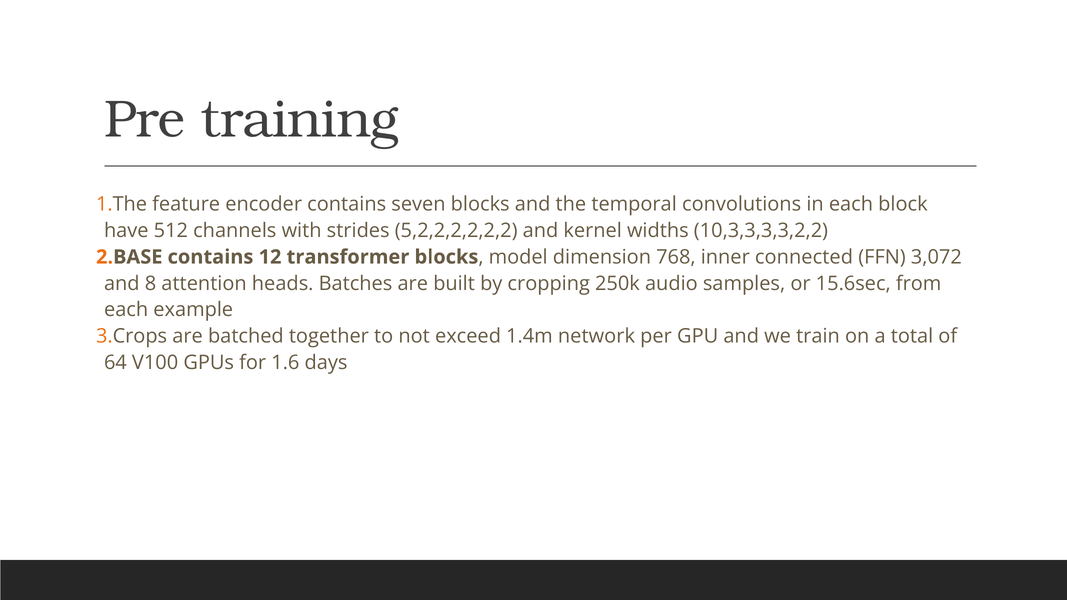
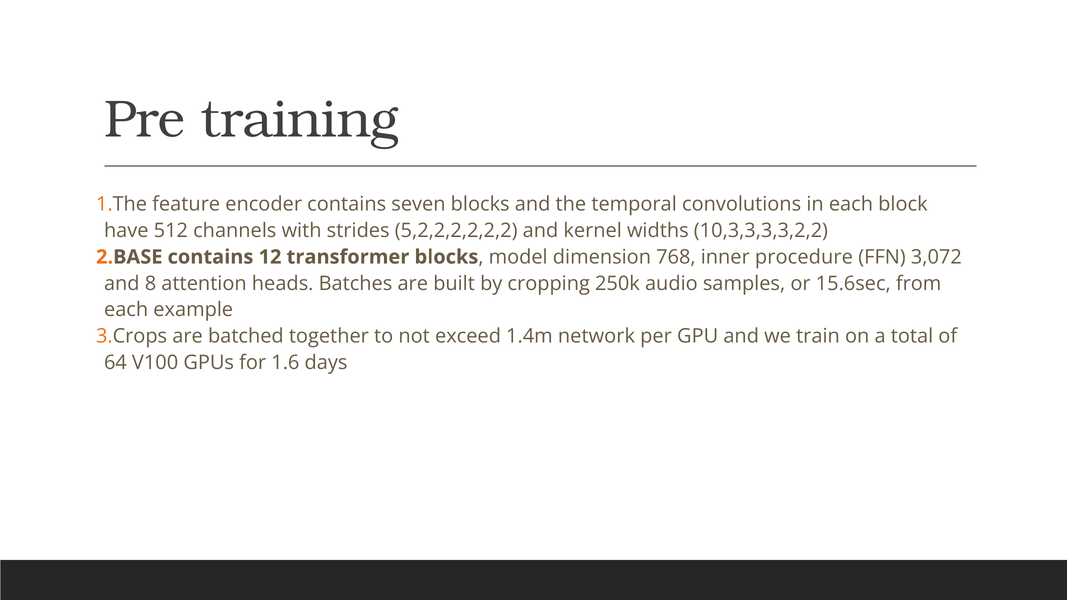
connected: connected -> procedure
